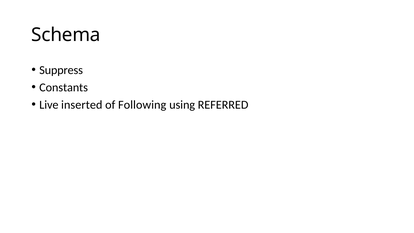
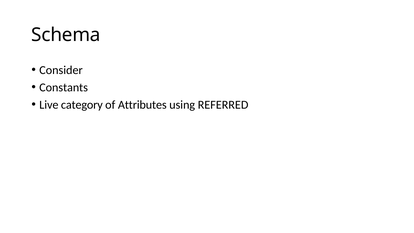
Suppress: Suppress -> Consider
inserted: inserted -> category
Following: Following -> Attributes
